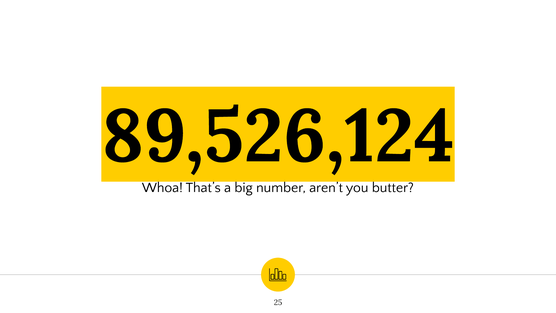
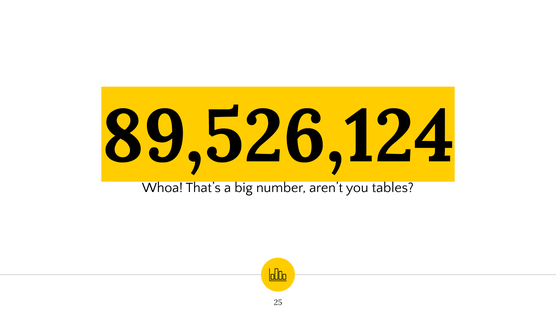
butter: butter -> tables
